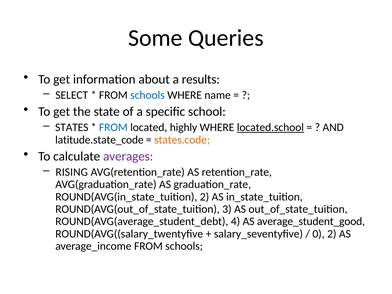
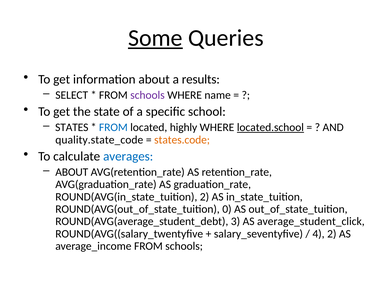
Some underline: none -> present
schools at (147, 95) colour: blue -> purple
latitude.state_code: latitude.state_code -> quality.state_code
averages colour: purple -> blue
RISING at (72, 172): RISING -> ABOUT
3: 3 -> 0
4: 4 -> 3
average_student_good: average_student_good -> average_student_click
0: 0 -> 4
